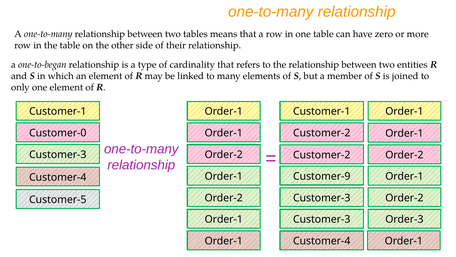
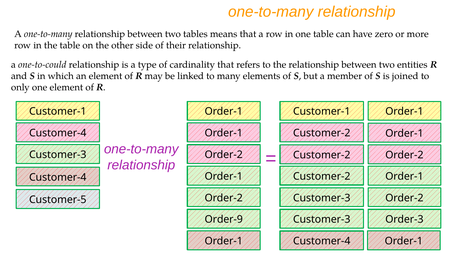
one-to-began: one-to-began -> one-to-could
Customer-0 at (58, 133): Customer-0 -> Customer-4
Customer-9 at (322, 176): Customer-9 -> Customer-2
Order-1 at (224, 219): Order-1 -> Order-9
